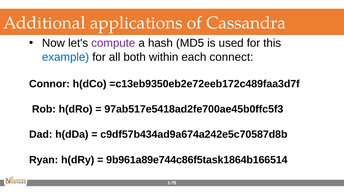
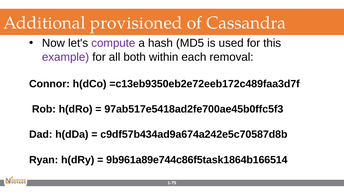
applications: applications -> provisioned
example colour: blue -> purple
connect: connect -> removal
